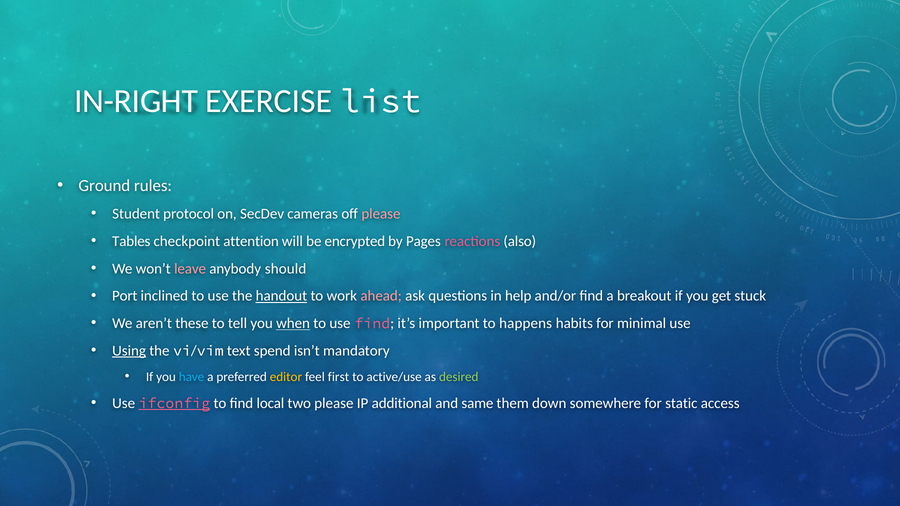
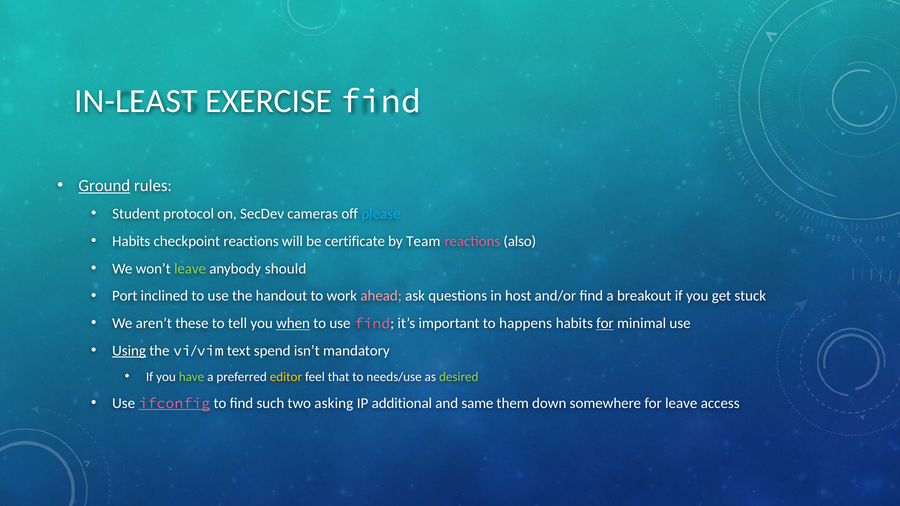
IN-RIGHT: IN-RIGHT -> IN-LEAST
EXERCISE list: list -> find
Ground underline: none -> present
please at (381, 214) colour: pink -> light blue
Tables at (131, 241): Tables -> Habits
checkpoint attention: attention -> reactions
encrypted: encrypted -> certificate
Pages: Pages -> Team
leave at (190, 269) colour: pink -> light green
handout underline: present -> none
help: help -> host
for at (605, 323) underline: none -> present
have colour: light blue -> light green
first: first -> that
active/use: active/use -> needs/use
local: local -> such
two please: please -> asking
for static: static -> leave
